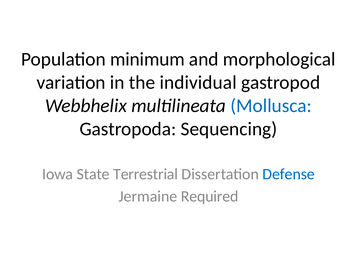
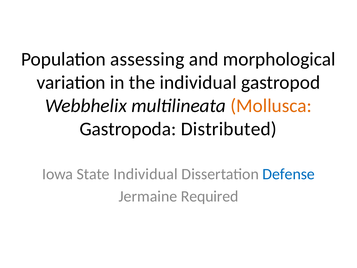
minimum: minimum -> assessing
Mollusca colour: blue -> orange
Sequencing: Sequencing -> Distributed
State Terrestrial: Terrestrial -> Individual
